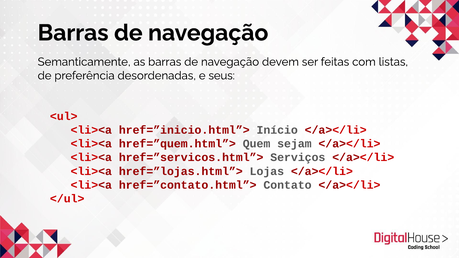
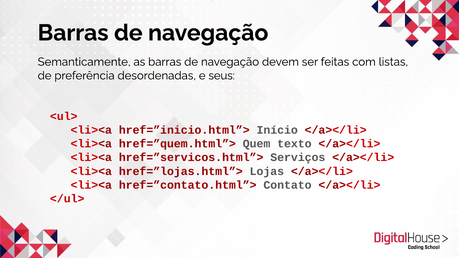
sejam: sejam -> texto
